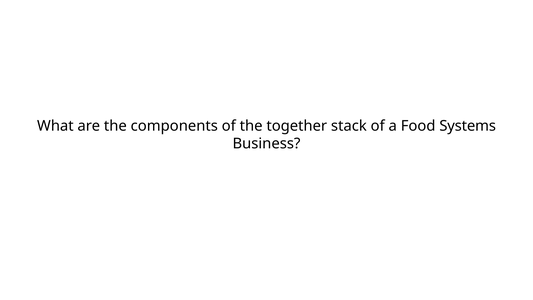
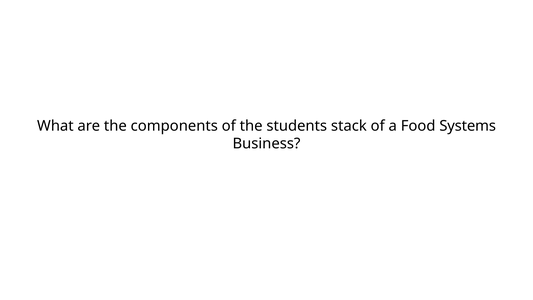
together: together -> students
